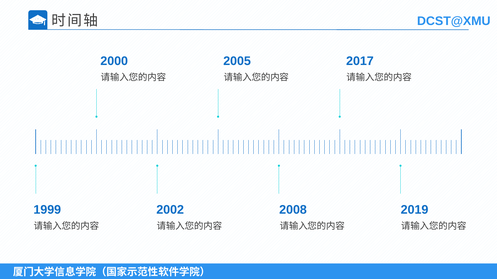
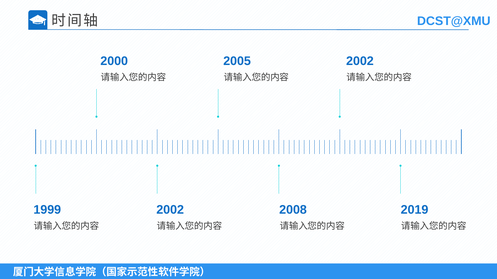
2017 at (360, 61): 2017 -> 2002
